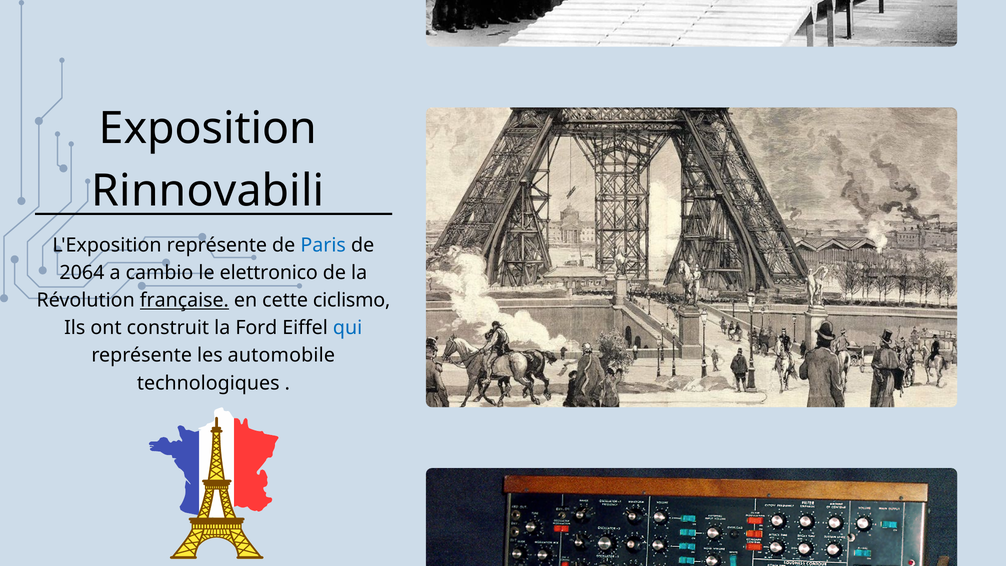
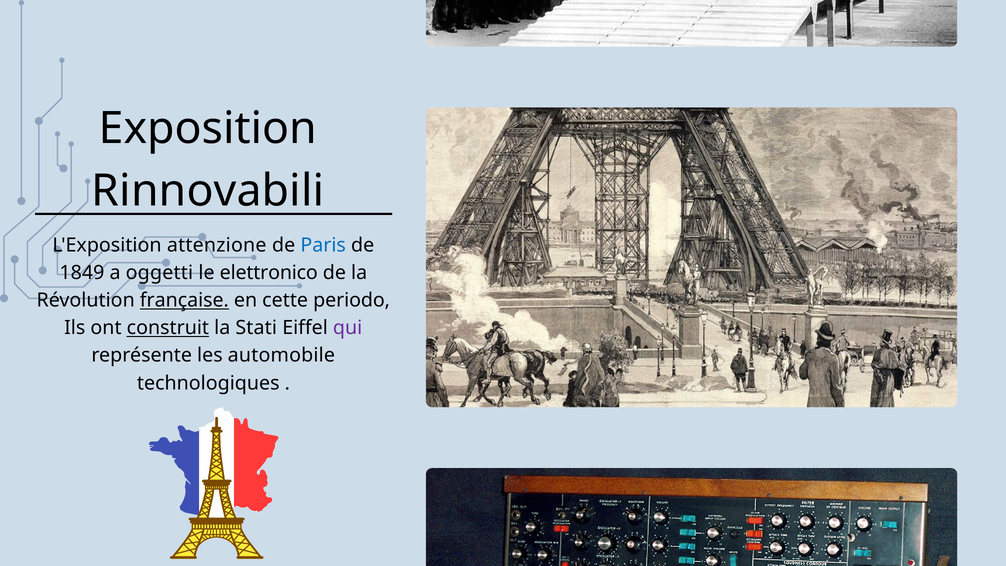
L'Exposition représente: représente -> attenzione
2064: 2064 -> 1849
cambio: cambio -> oggetti
ciclismo: ciclismo -> periodo
construit underline: none -> present
Ford: Ford -> Stati
qui colour: blue -> purple
